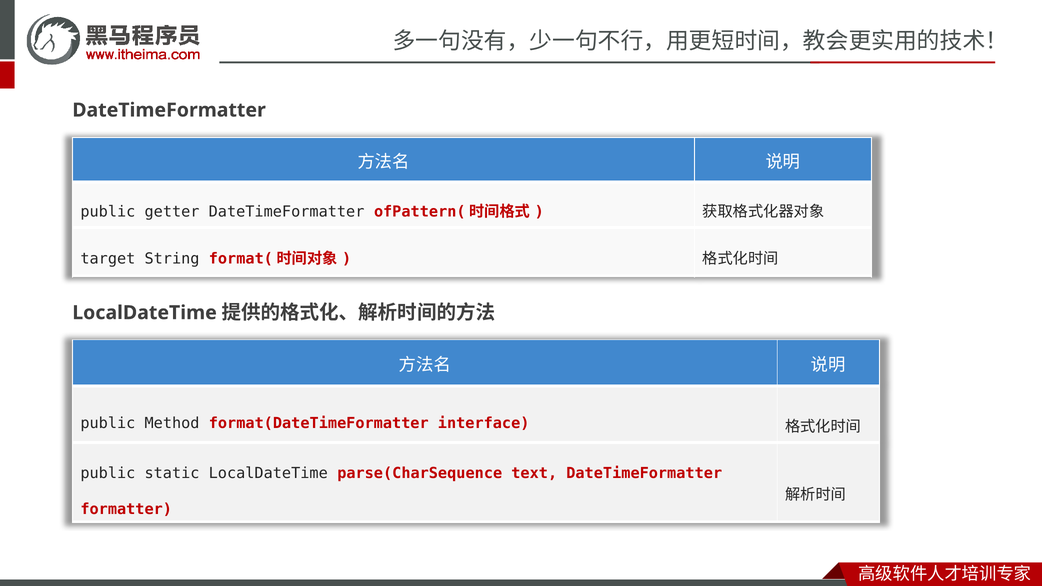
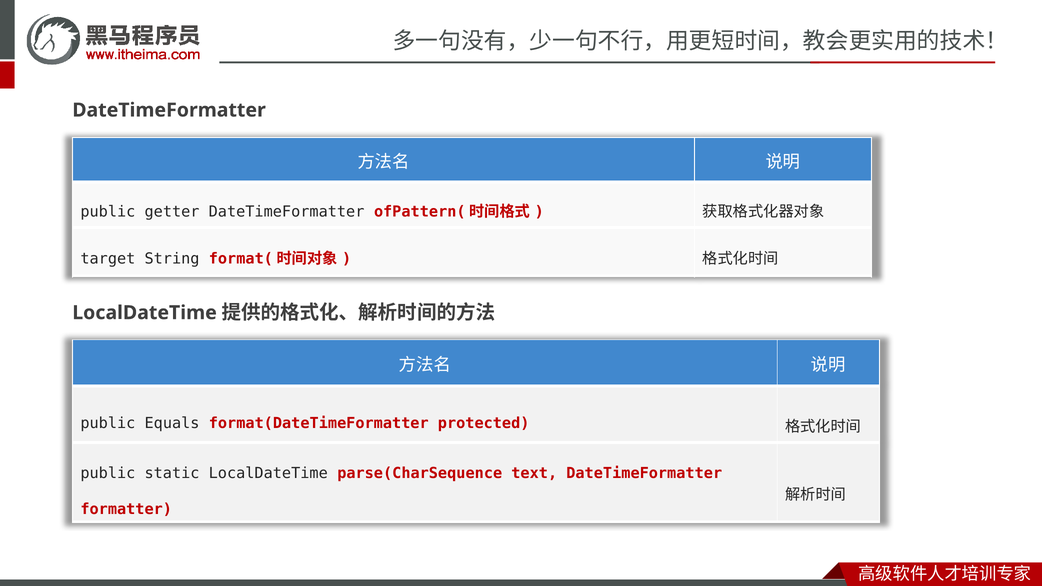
Method: Method -> Equals
interface: interface -> protected
